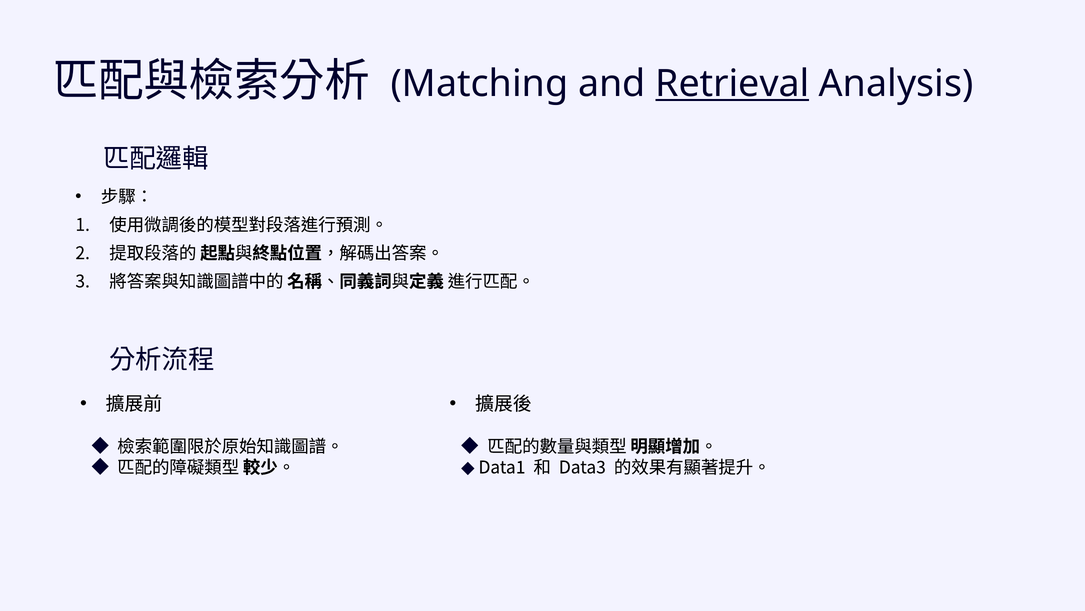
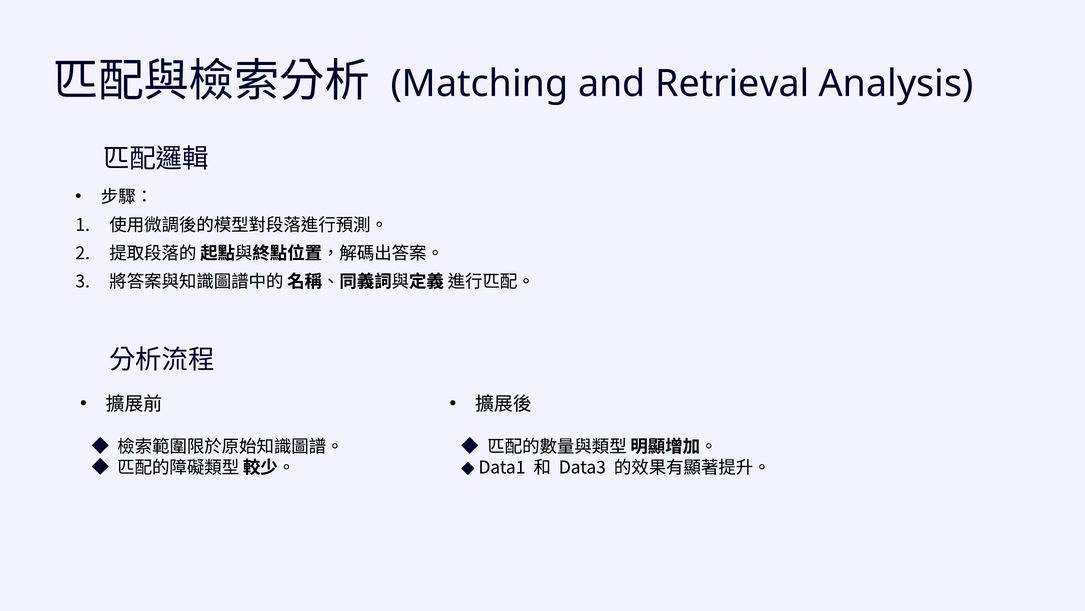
Retrieval underline: present -> none
